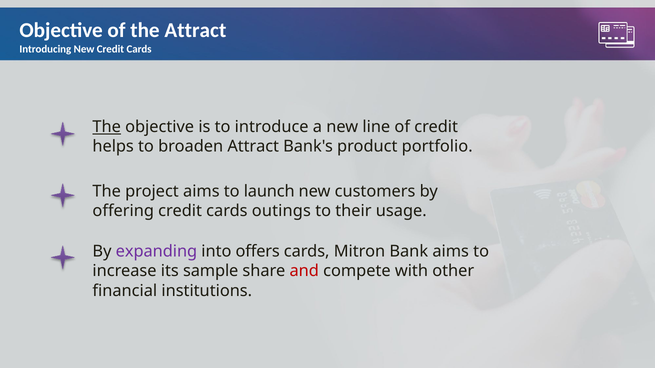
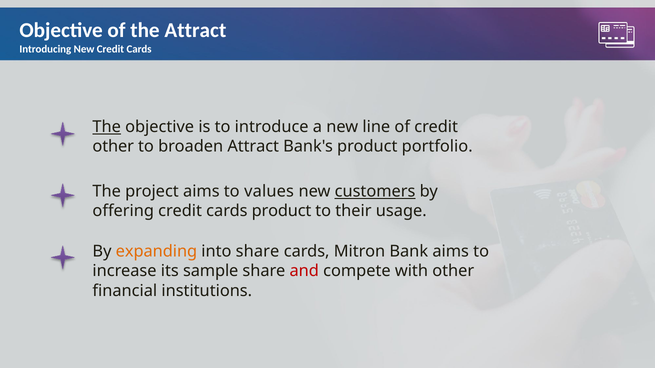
helps at (113, 147): helps -> other
launch: launch -> values
customers underline: none -> present
cards outings: outings -> product
expanding colour: purple -> orange
into offers: offers -> share
